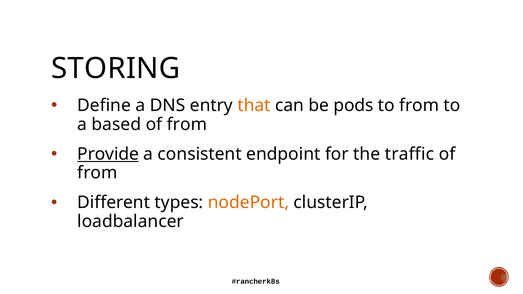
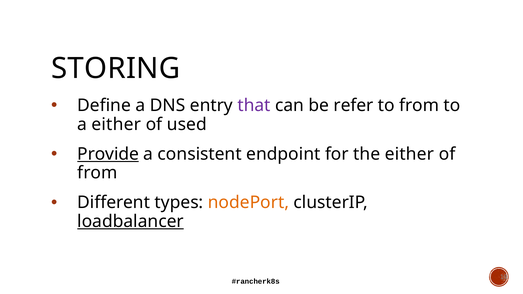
that colour: orange -> purple
pods: pods -> refer
a based: based -> either
from at (187, 124): from -> used
the traffic: traffic -> either
loadbalancer underline: none -> present
